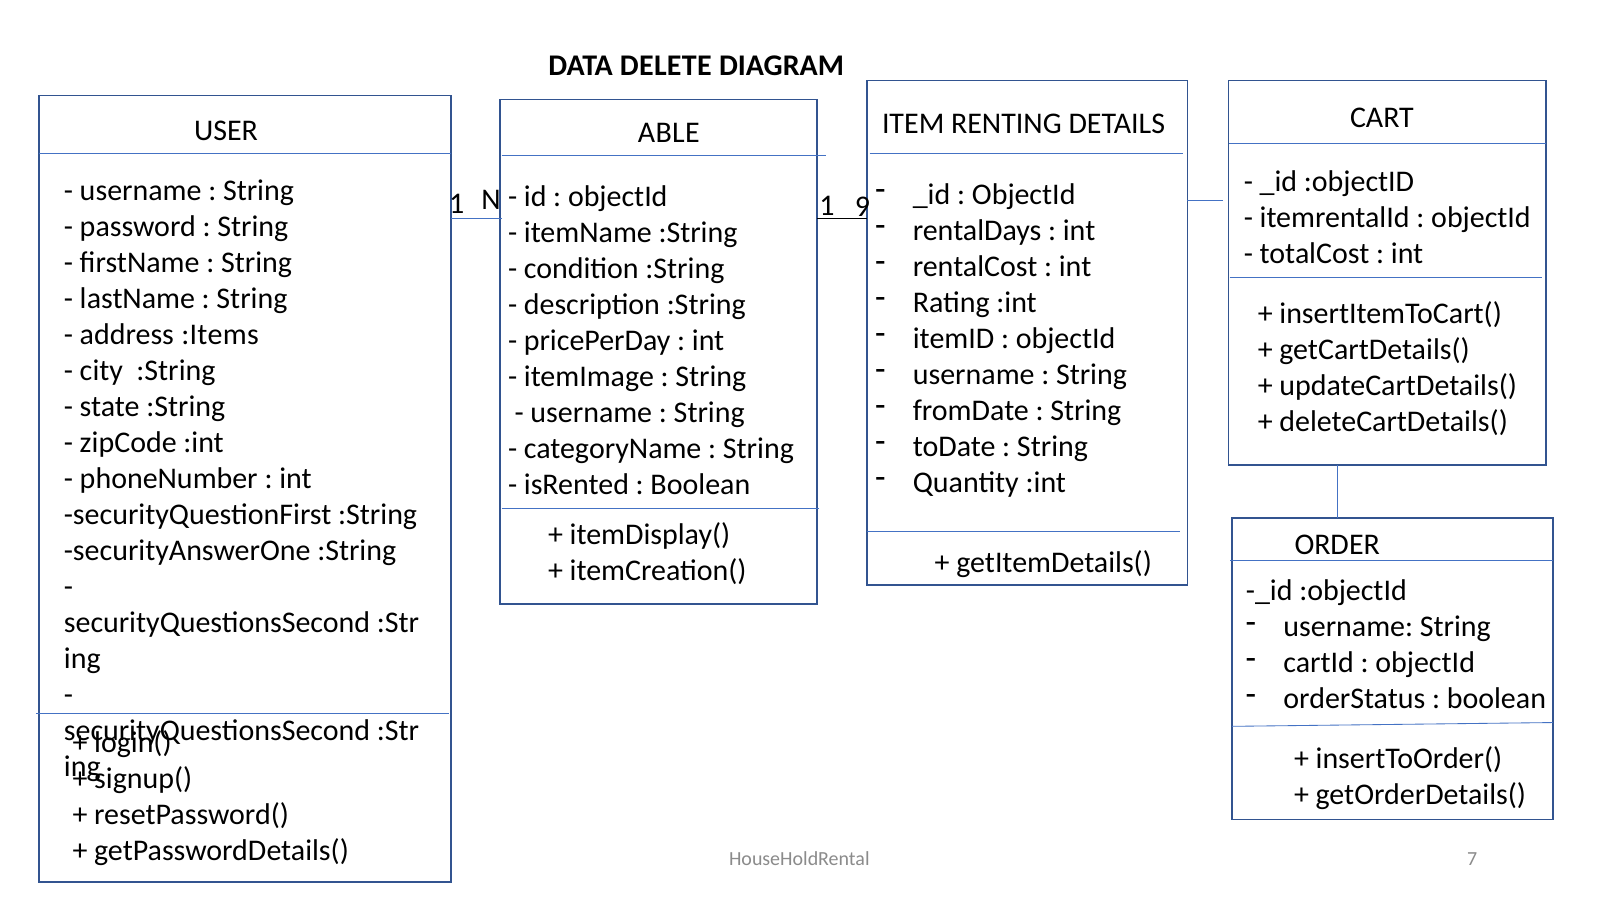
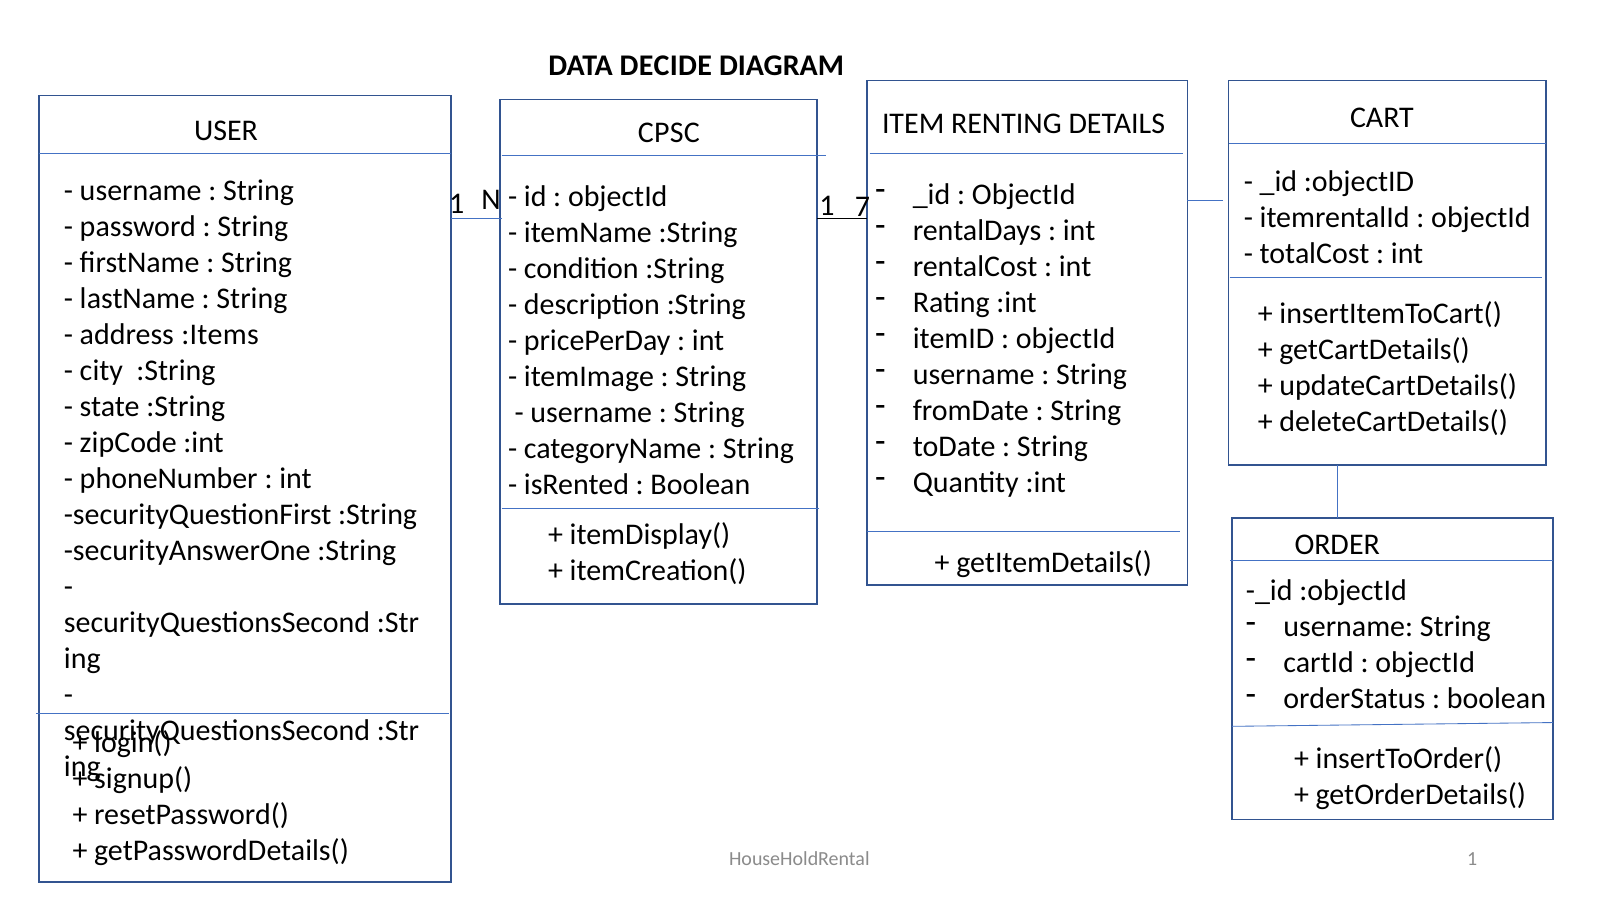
DELETE: DELETE -> DECIDE
ABLE: ABLE -> CPSC
9: 9 -> 7
HouseHoldRental 7: 7 -> 1
